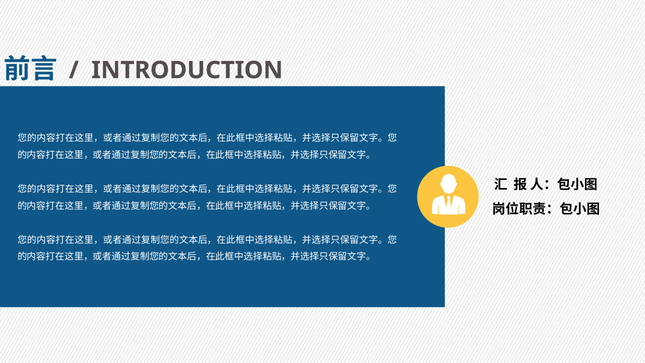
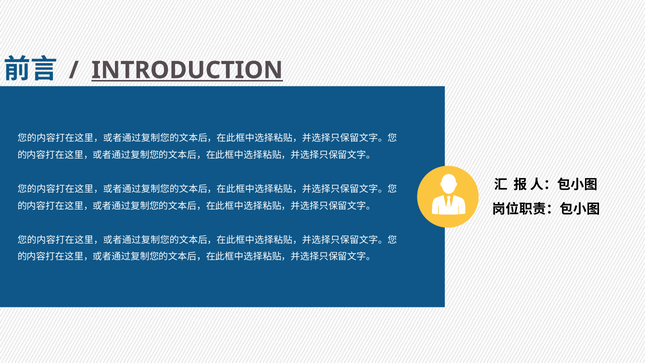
INTRODUCTION underline: none -> present
